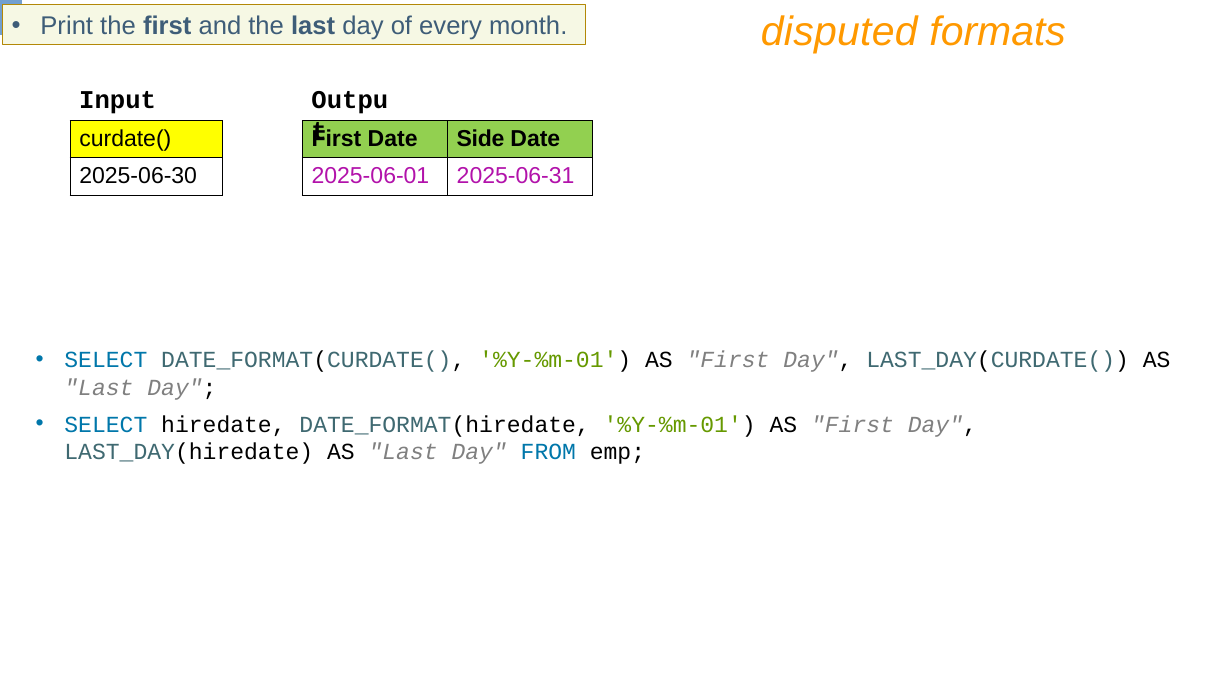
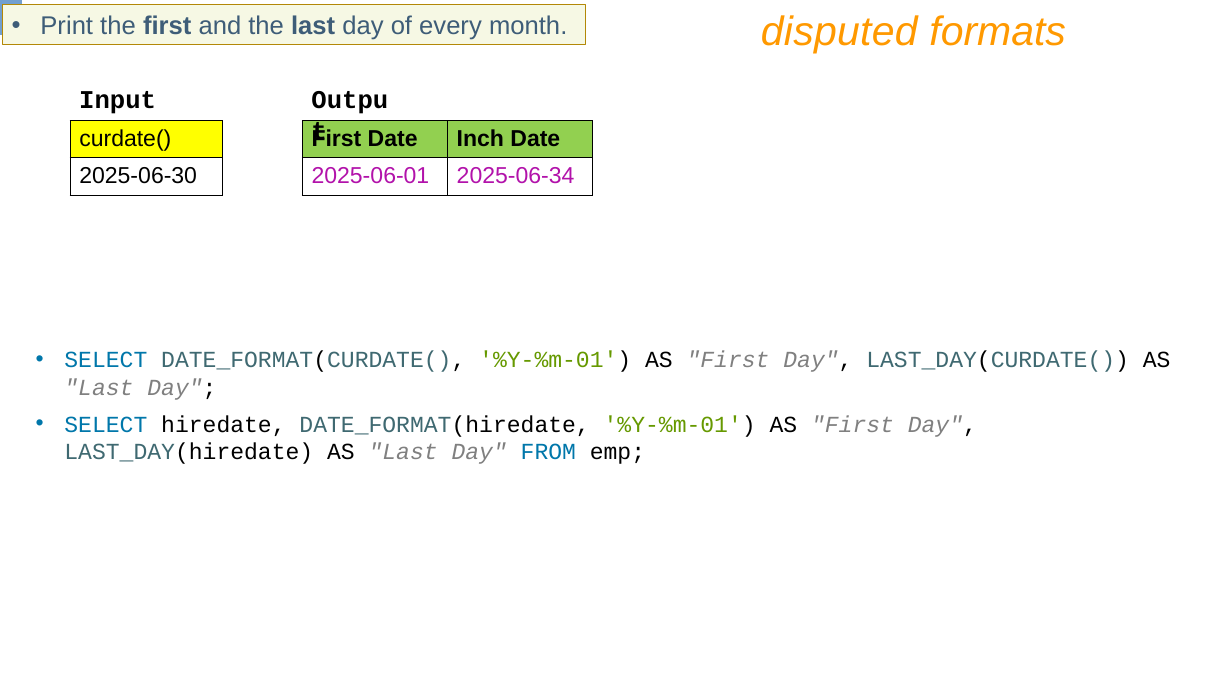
Side: Side -> Inch
2025-06-31: 2025-06-31 -> 2025-06-34
